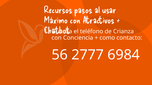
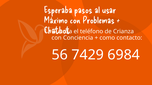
Recursos: Recursos -> Esperaba
Atractivos: Atractivos -> Problemas
2777: 2777 -> 7429
